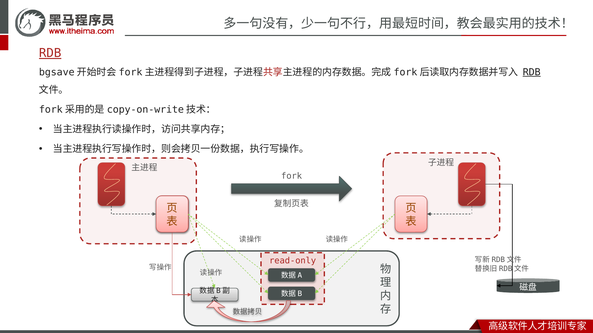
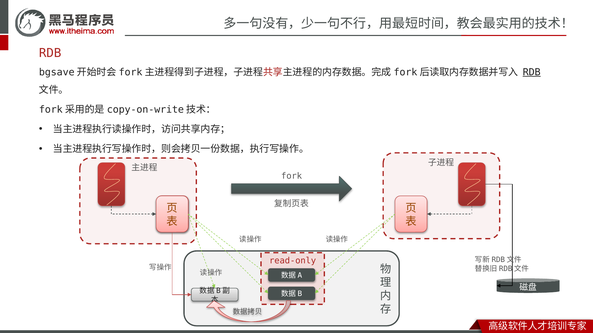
RDB at (50, 53) underline: present -> none
